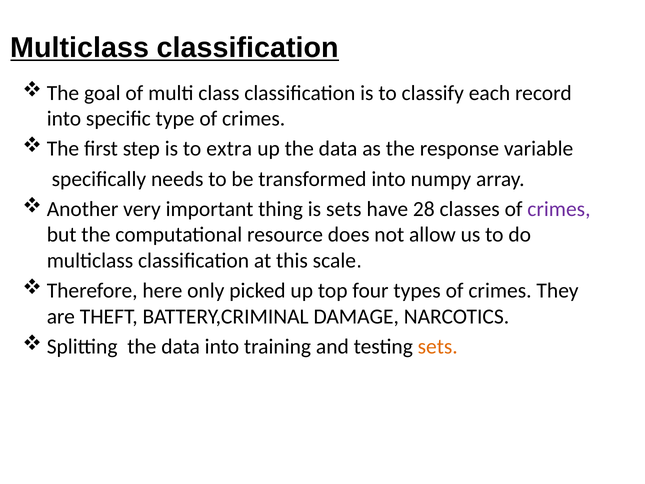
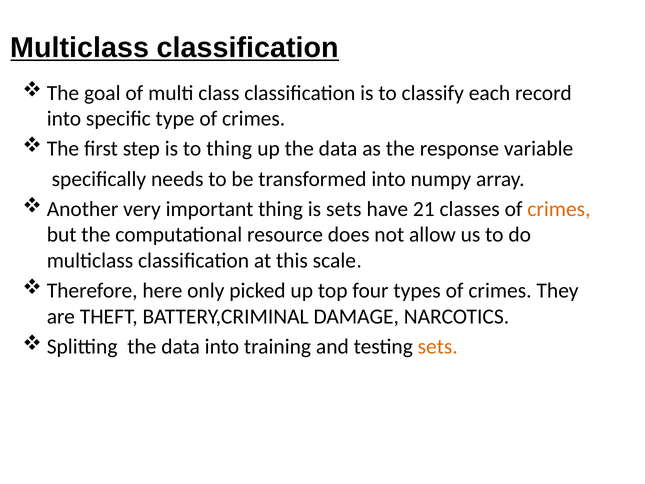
to extra: extra -> thing
28: 28 -> 21
crimes at (559, 209) colour: purple -> orange
